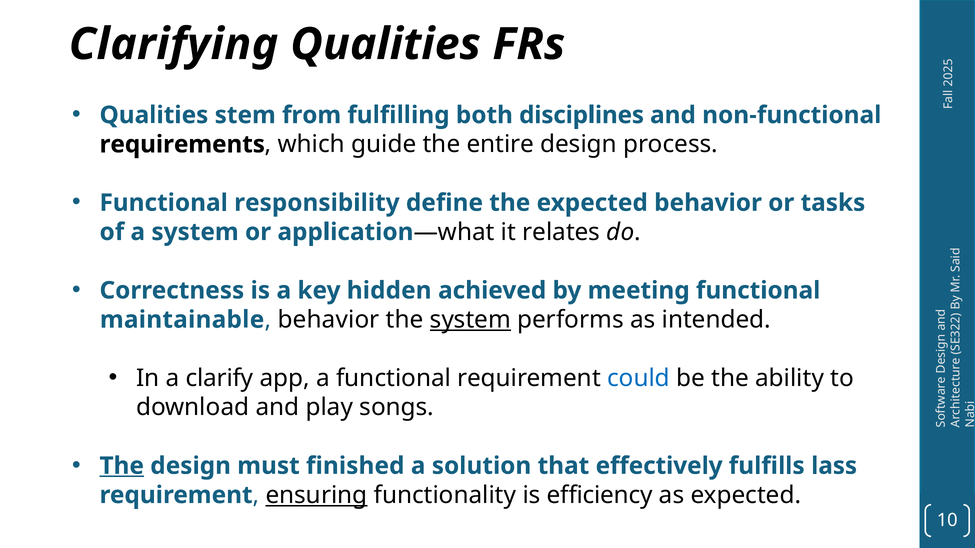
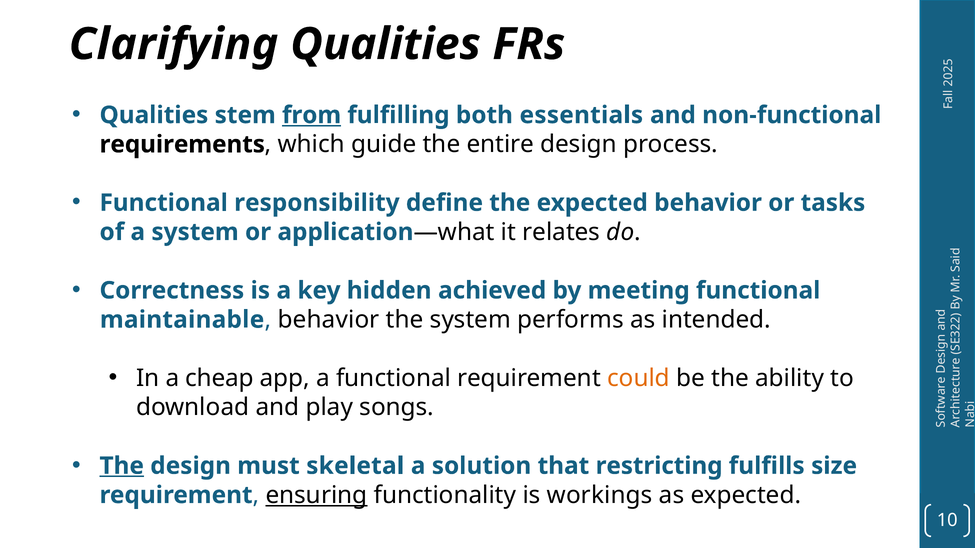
from underline: none -> present
disciplines: disciplines -> essentials
system at (470, 320) underline: present -> none
clarify: clarify -> cheap
could colour: blue -> orange
finished: finished -> skeletal
effectively: effectively -> restricting
lass: lass -> size
efficiency: efficiency -> workings
